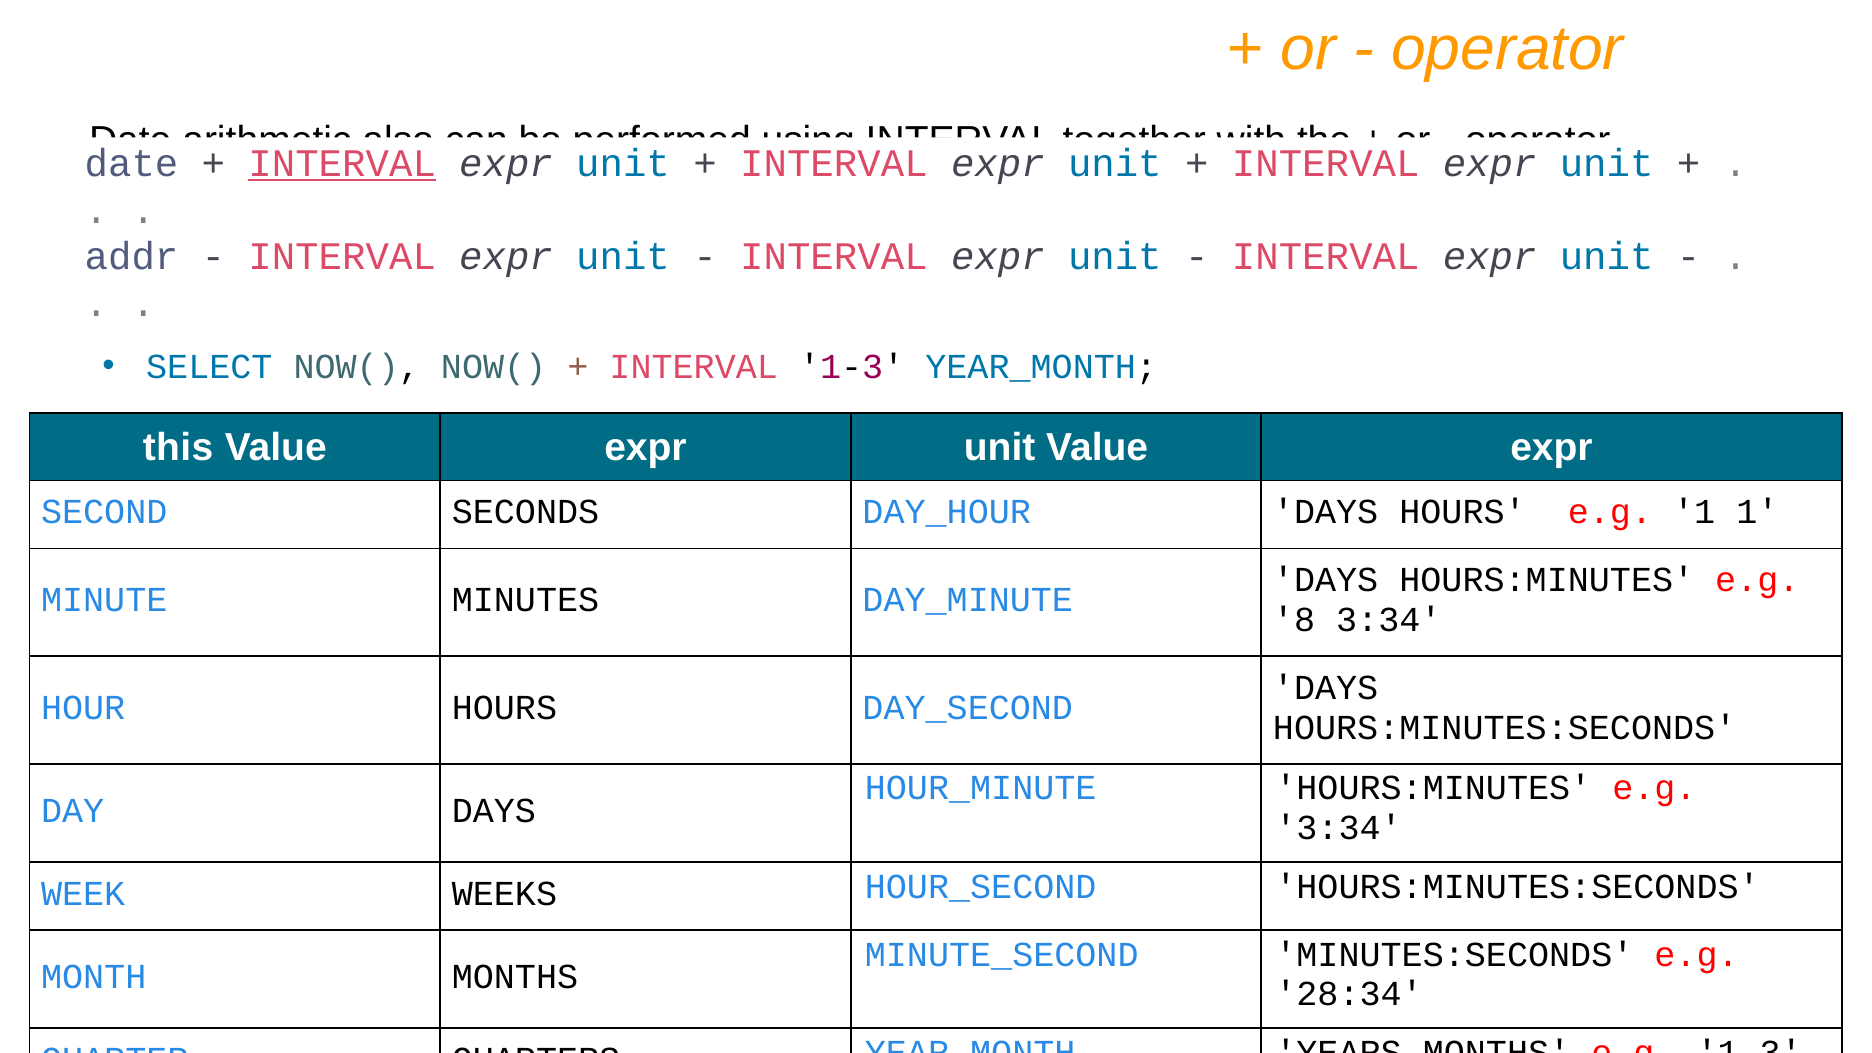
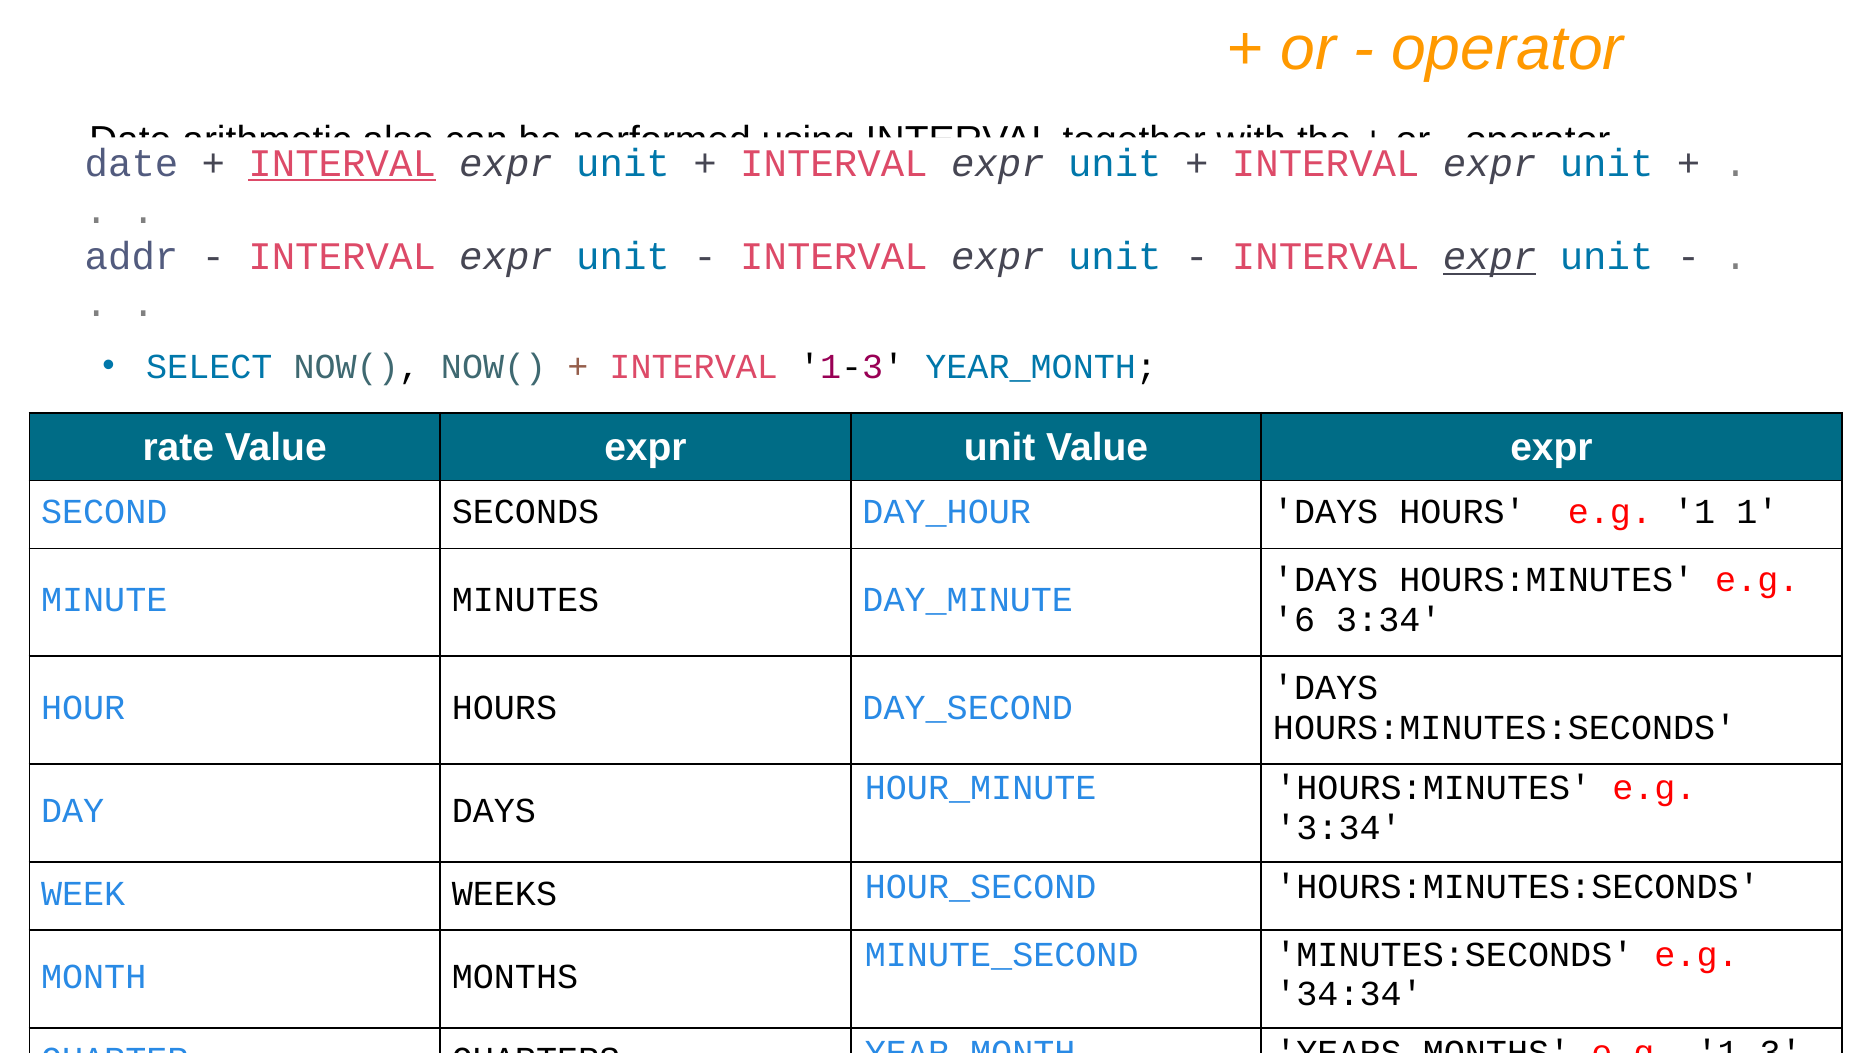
expr at (1490, 257) underline: none -> present
this: this -> rate
8: 8 -> 6
28:34: 28:34 -> 34:34
